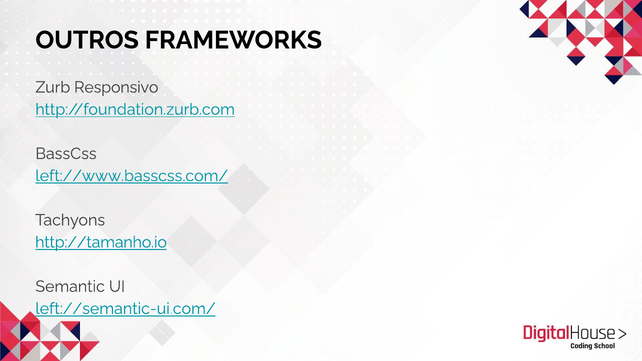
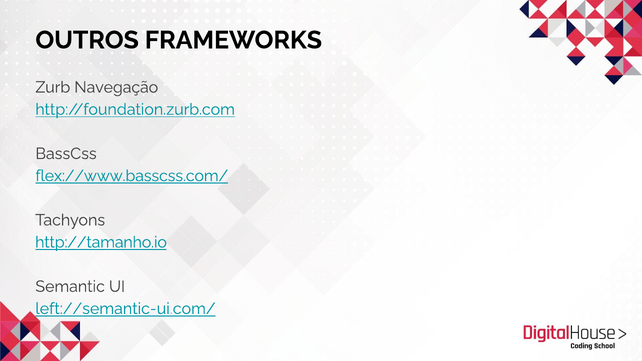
Responsivo: Responsivo -> Navegação
left://www.basscss.com/: left://www.basscss.com/ -> flex://www.basscss.com/
